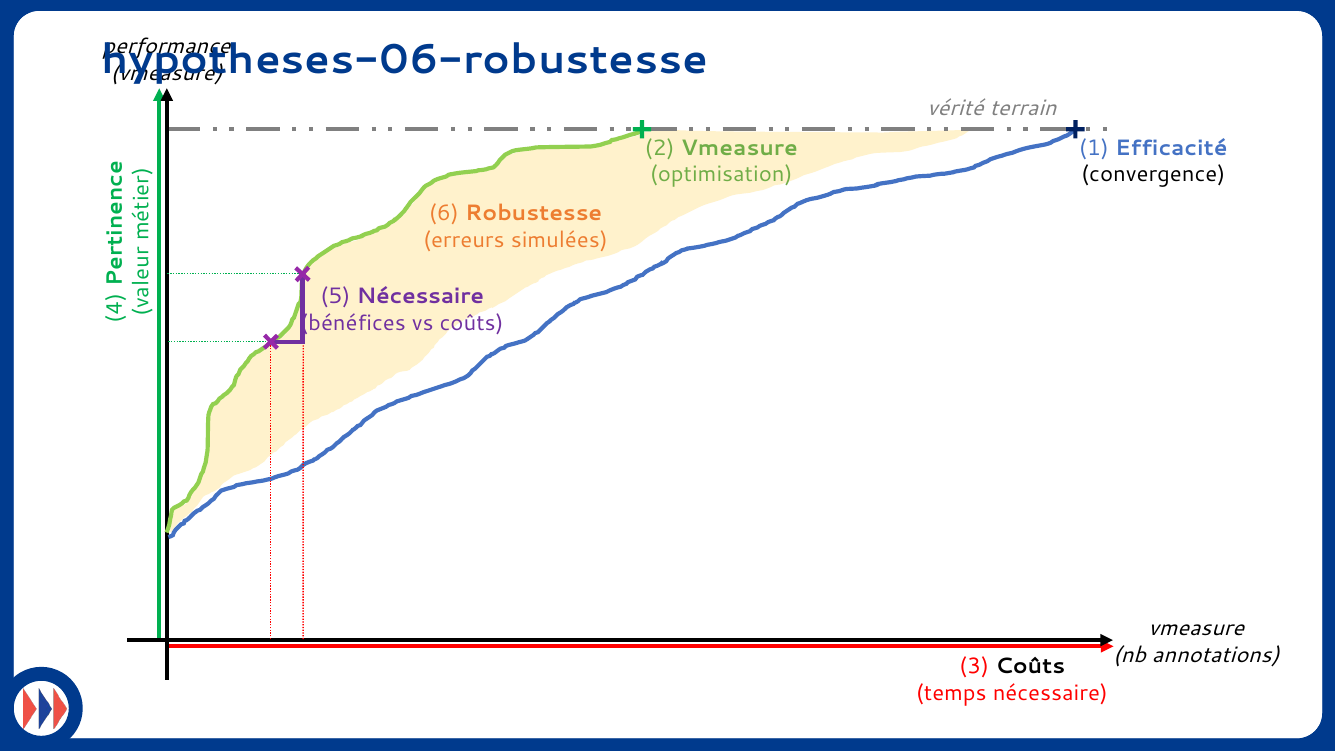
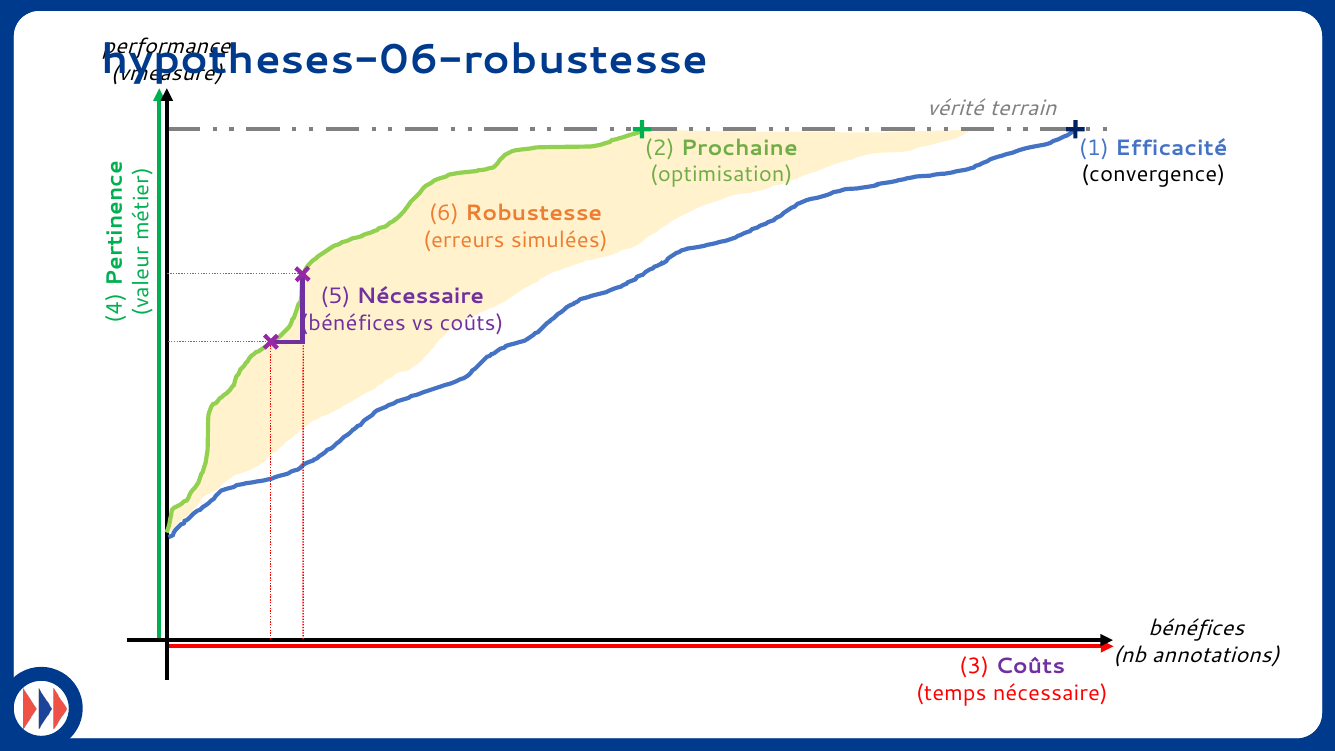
2 Vmeasure: Vmeasure -> Prochaine
vmeasure at (1196, 628): vmeasure -> bénéfices
Coûts at (1030, 666) colour: black -> purple
